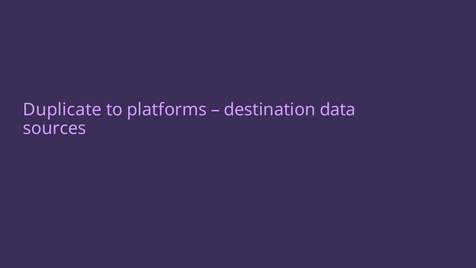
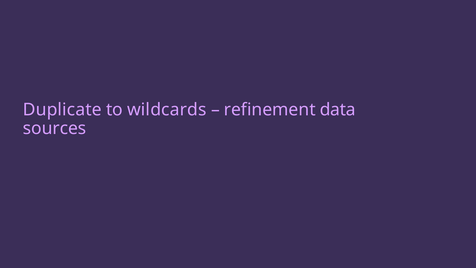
platforms: platforms -> wildcards
destination: destination -> refinement
